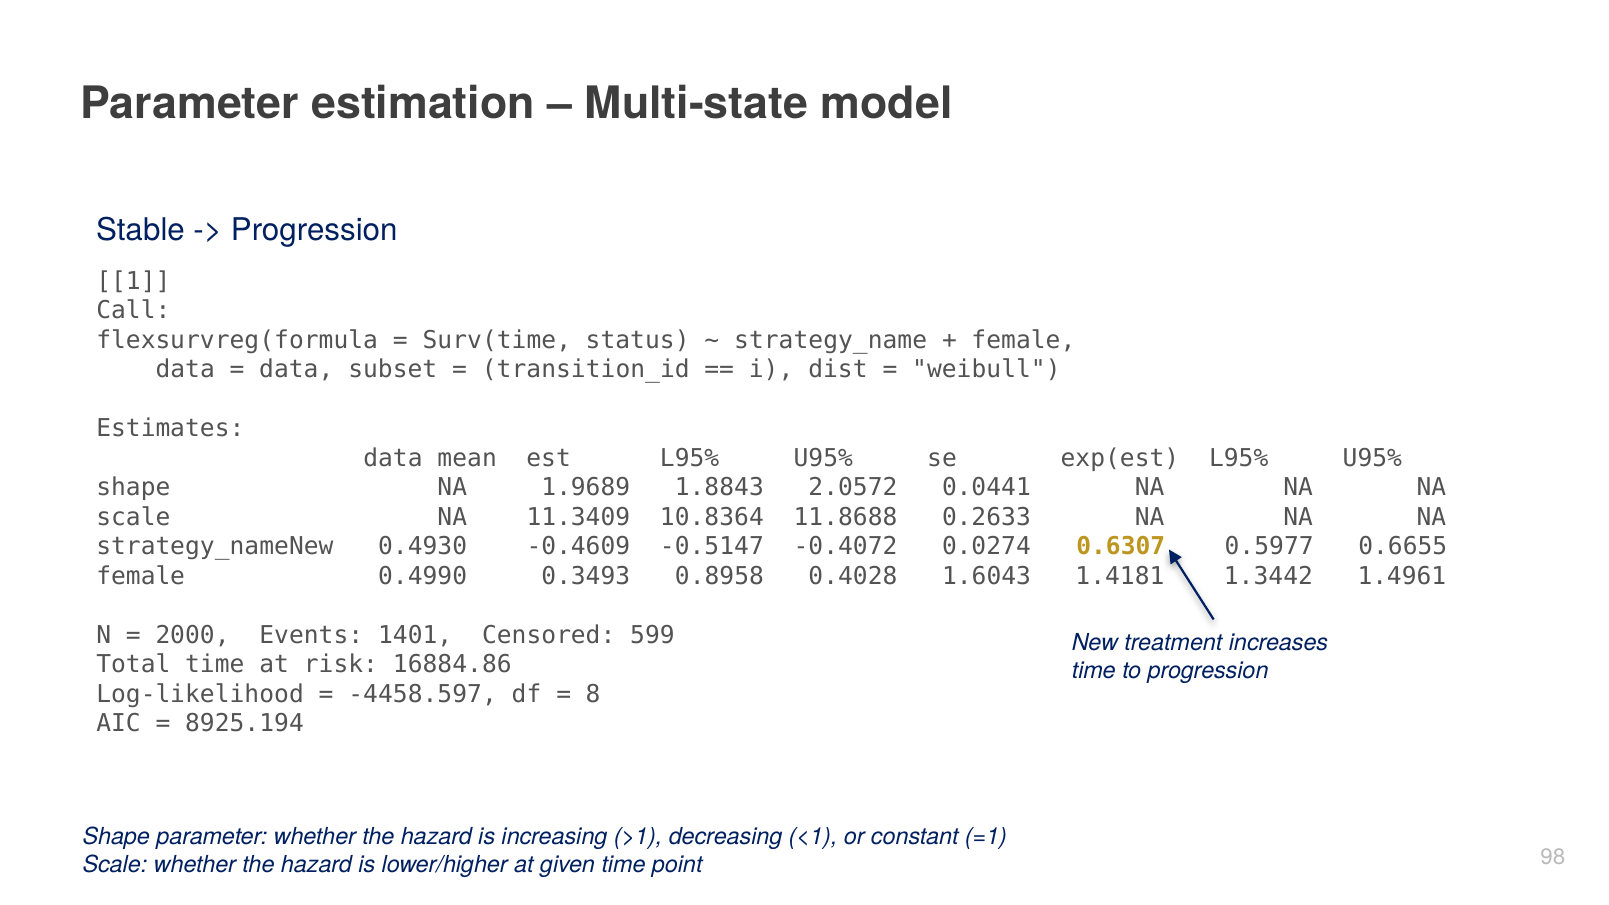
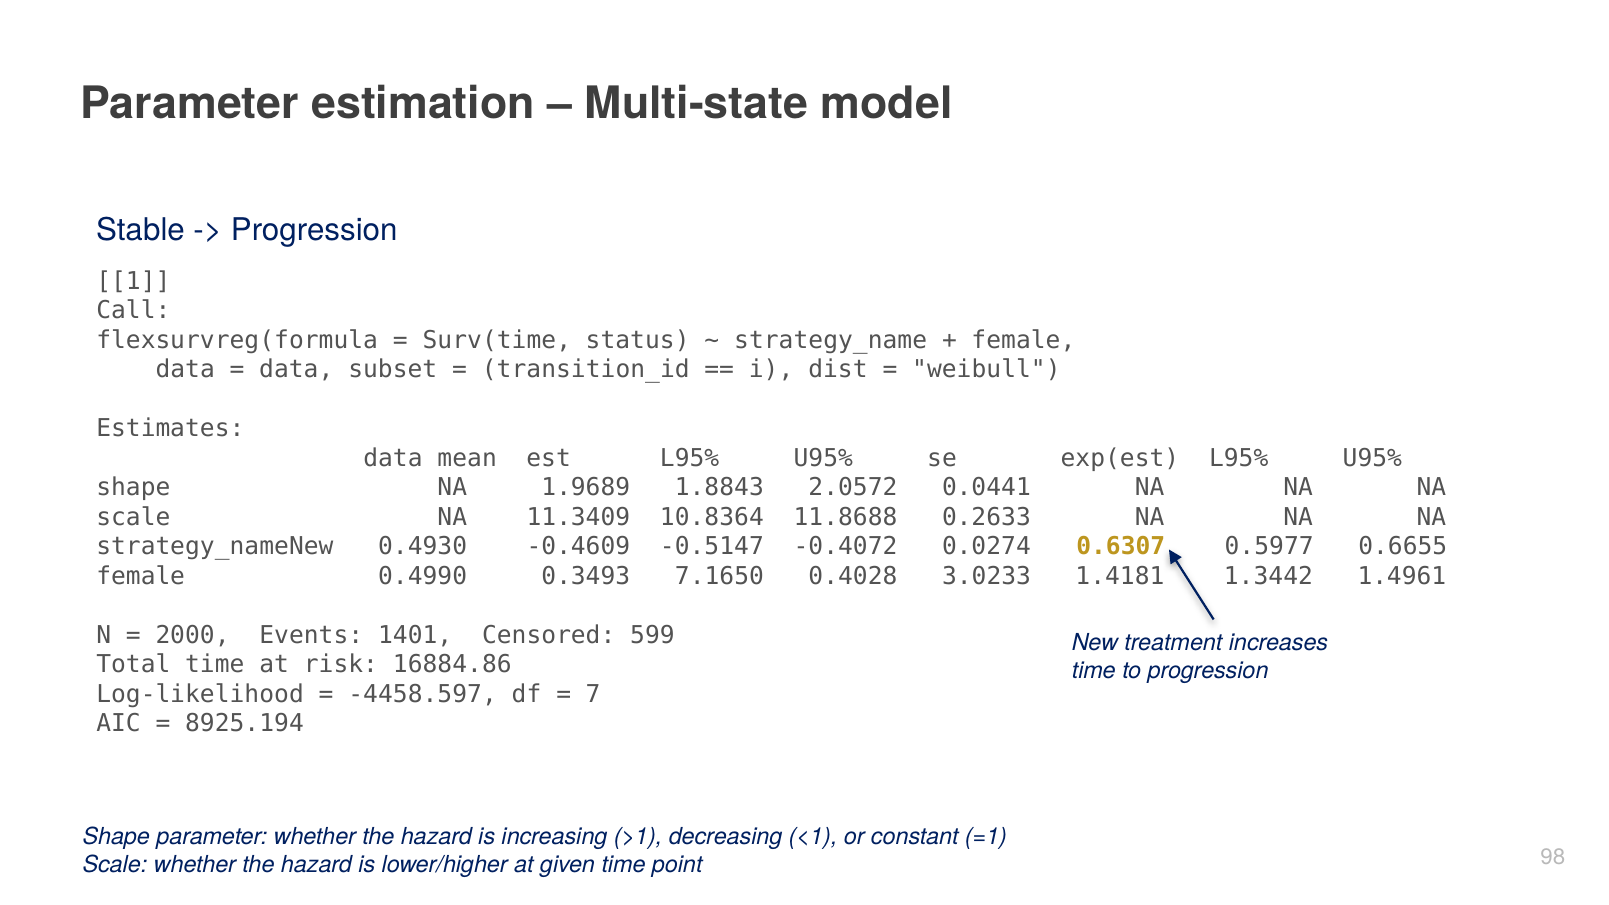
0.8958: 0.8958 -> 7.1650
1.6043: 1.6043 -> 3.0233
8: 8 -> 7
